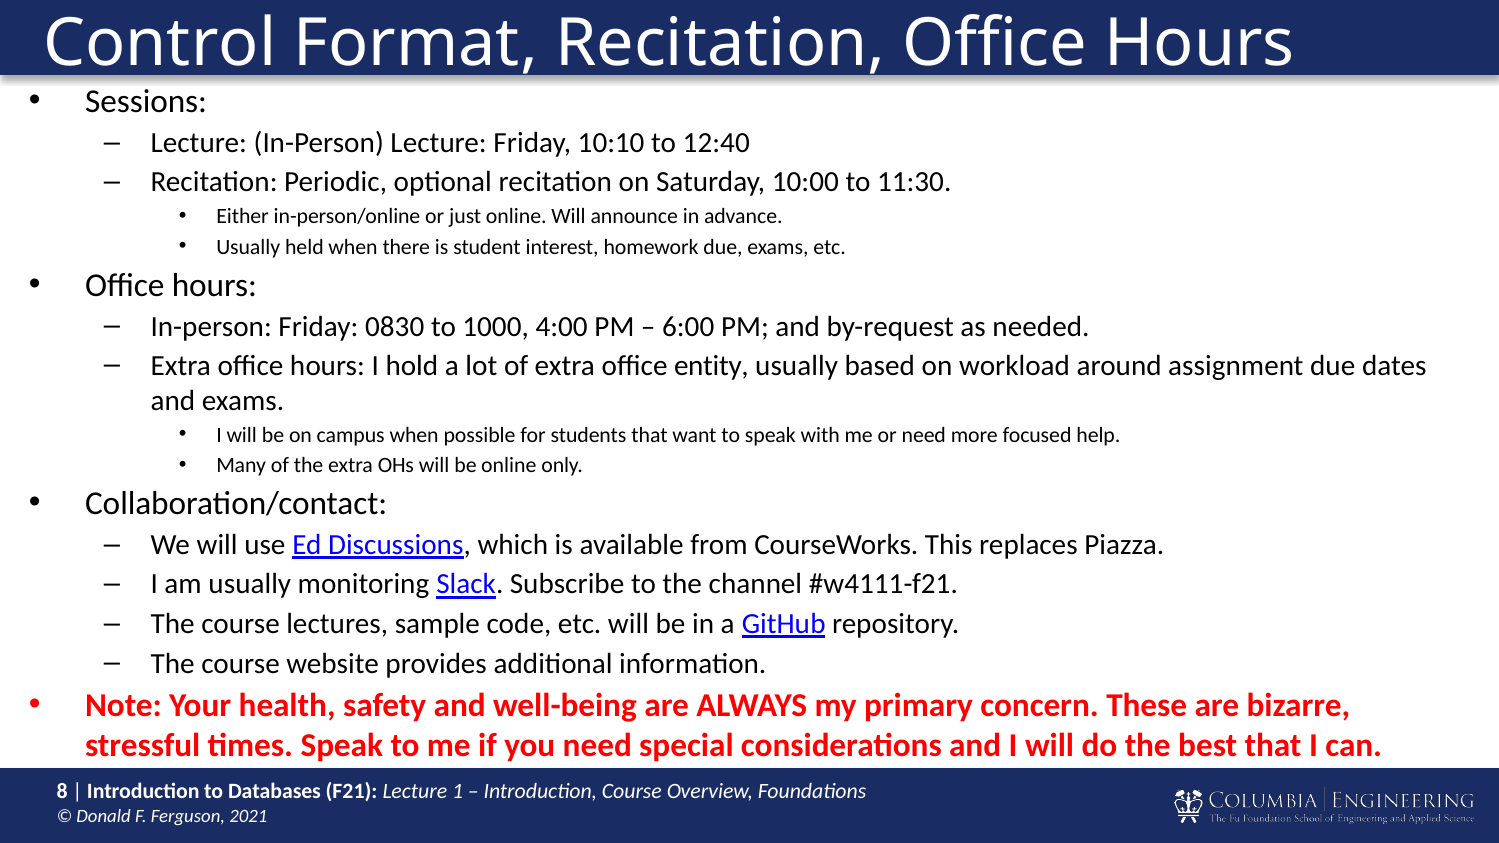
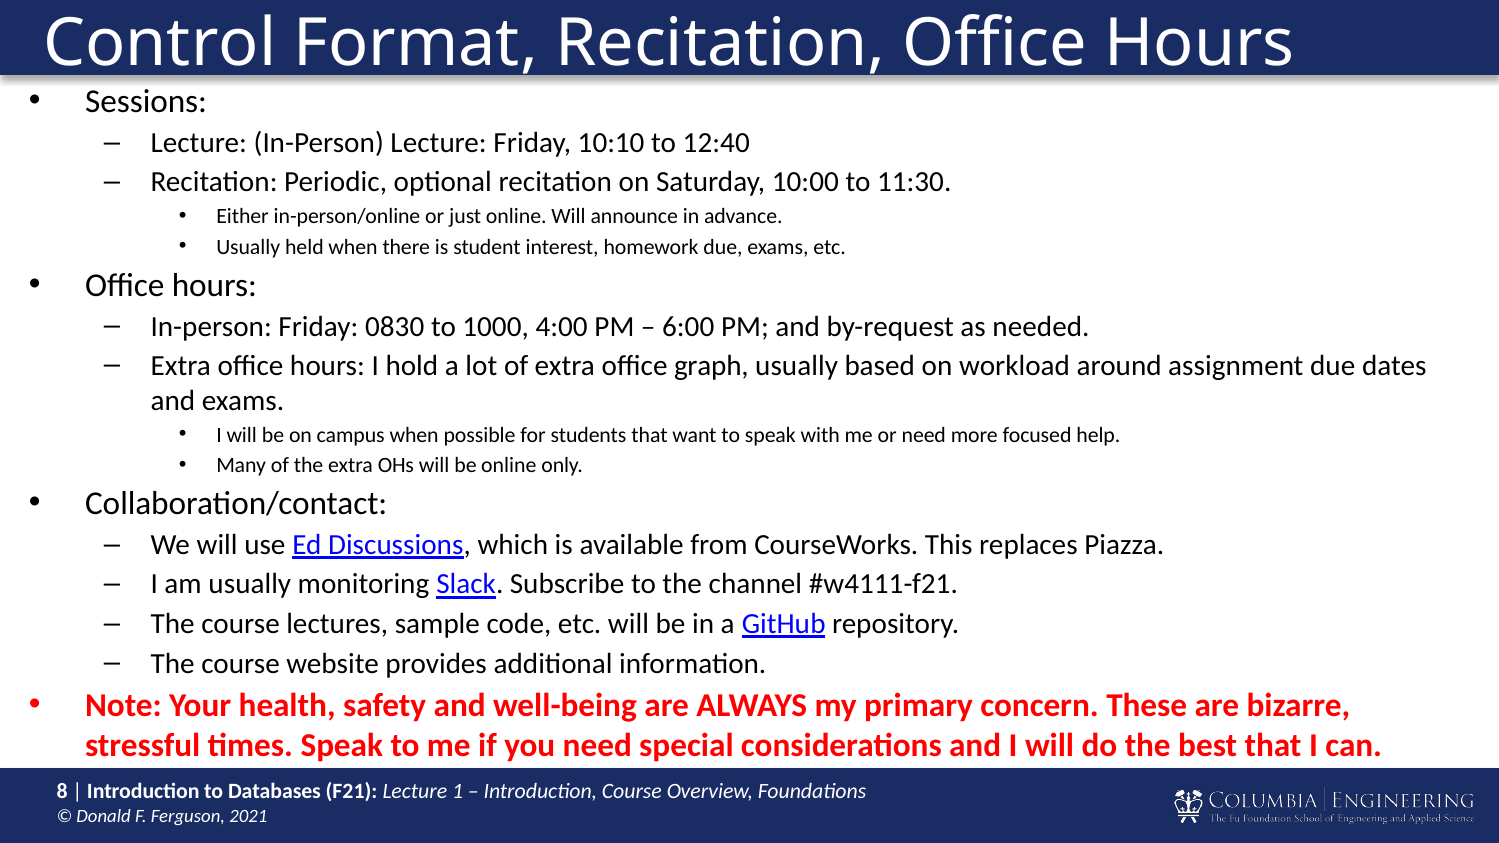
entity: entity -> graph
